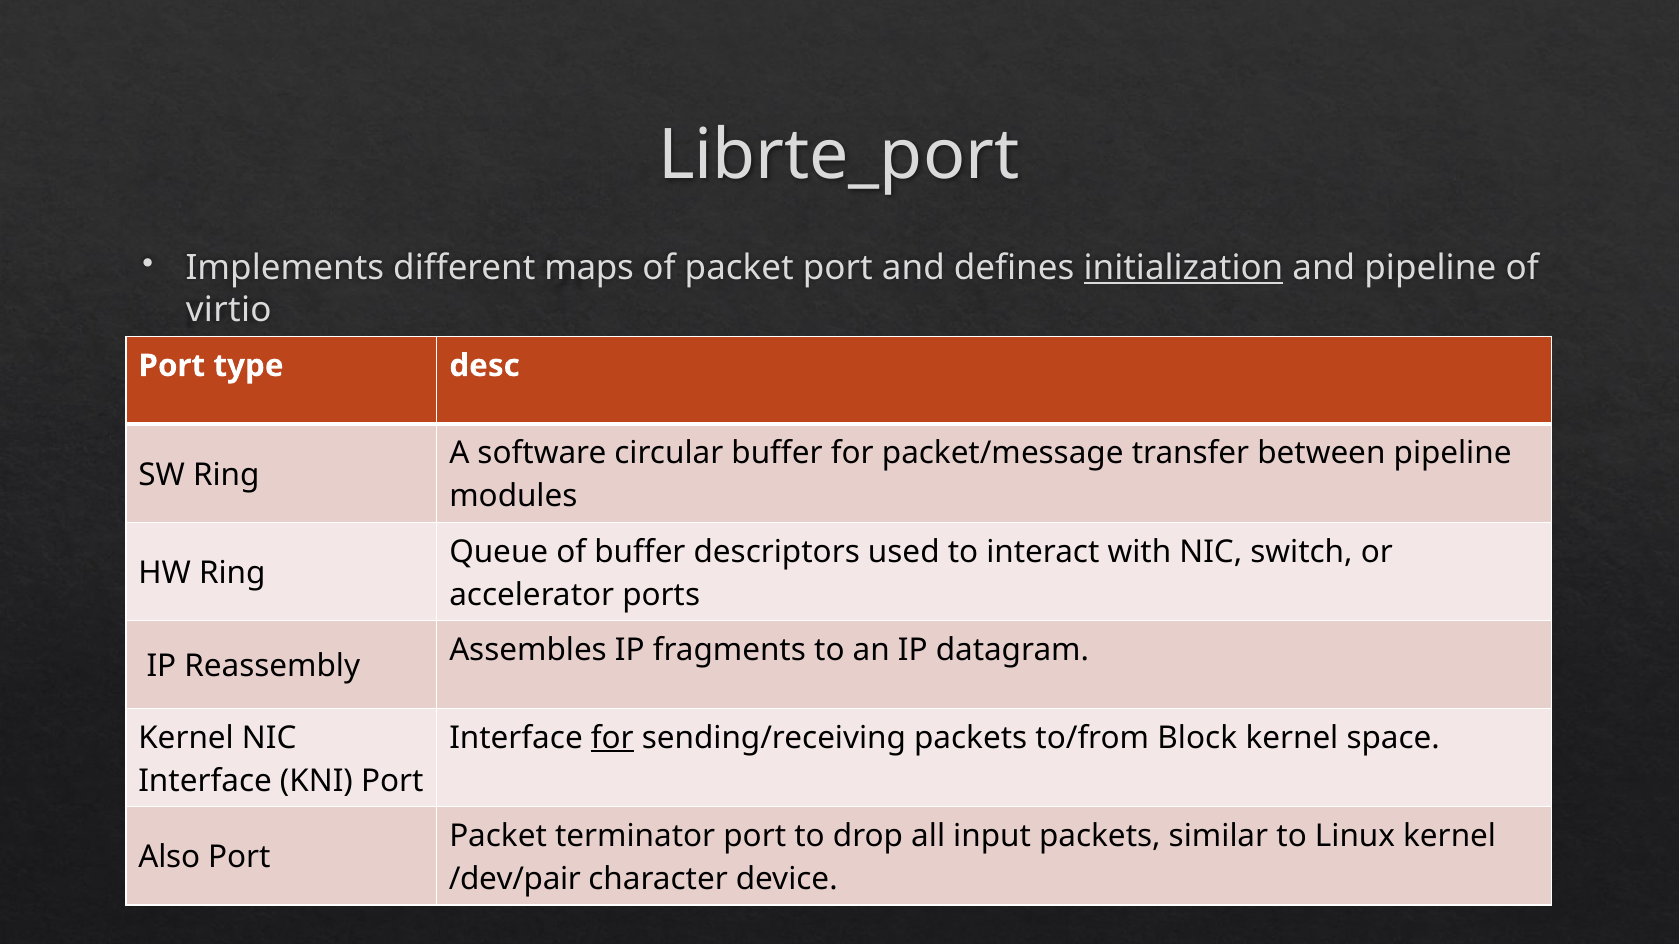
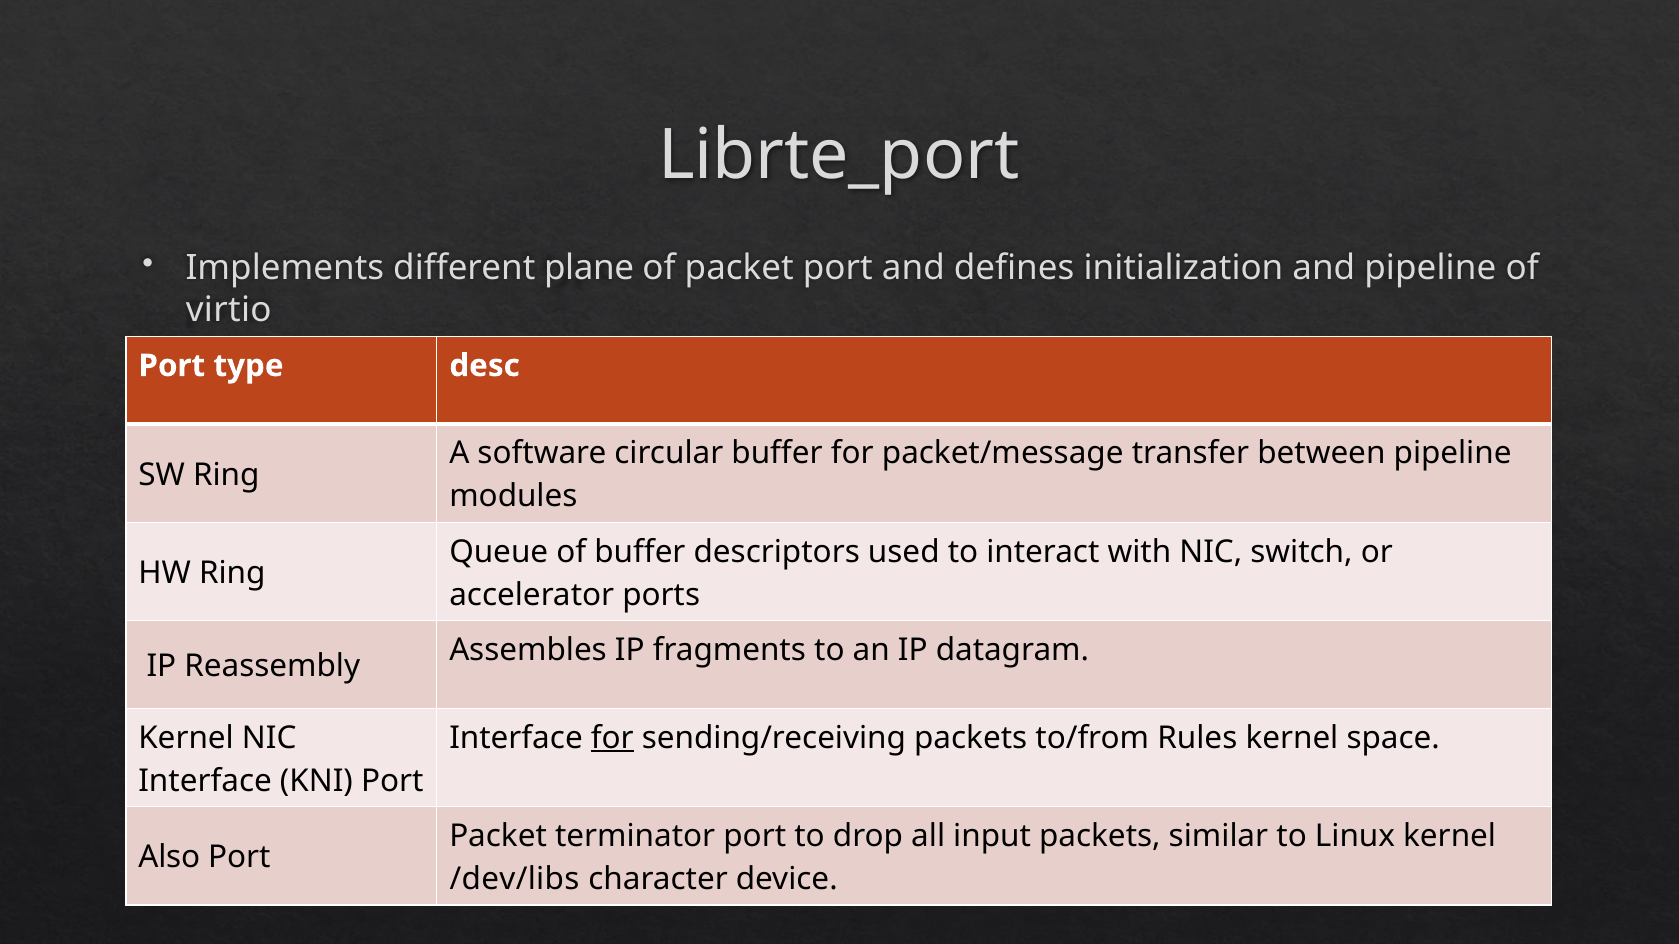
maps: maps -> plane
initialization underline: present -> none
Block: Block -> Rules
/dev/pair: /dev/pair -> /dev/libs
